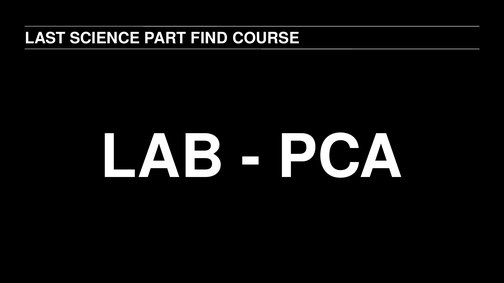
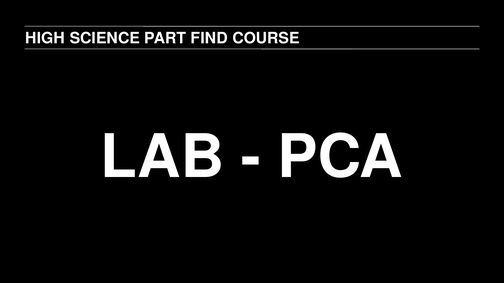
LAST: LAST -> HIGH
